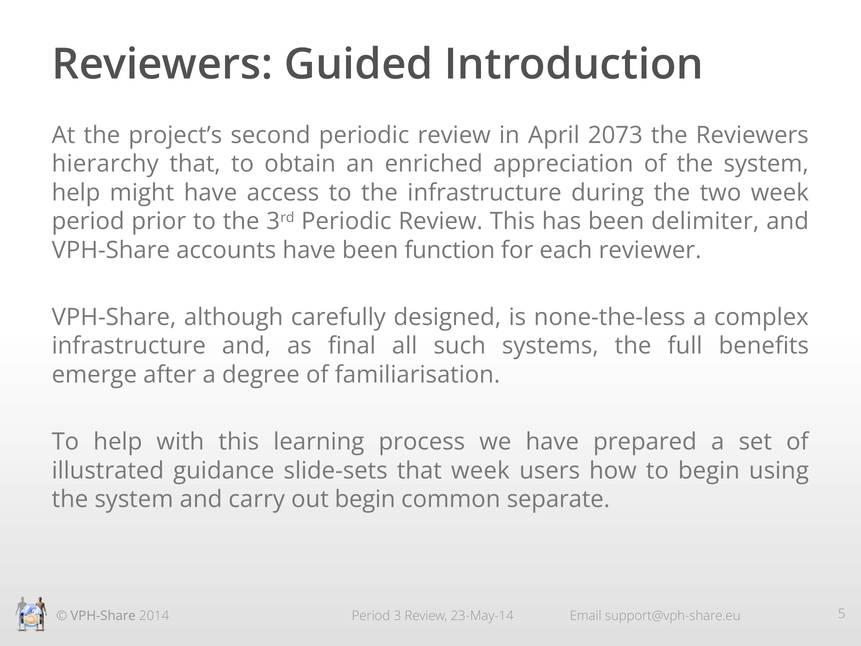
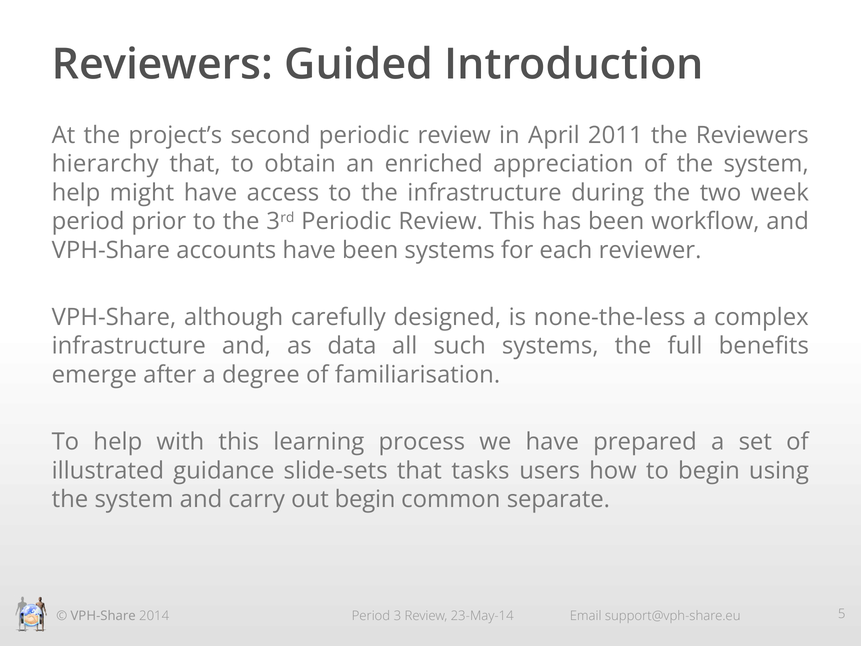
2073: 2073 -> 2011
delimiter: delimiter -> workflow
been function: function -> systems
final: final -> data
that week: week -> tasks
